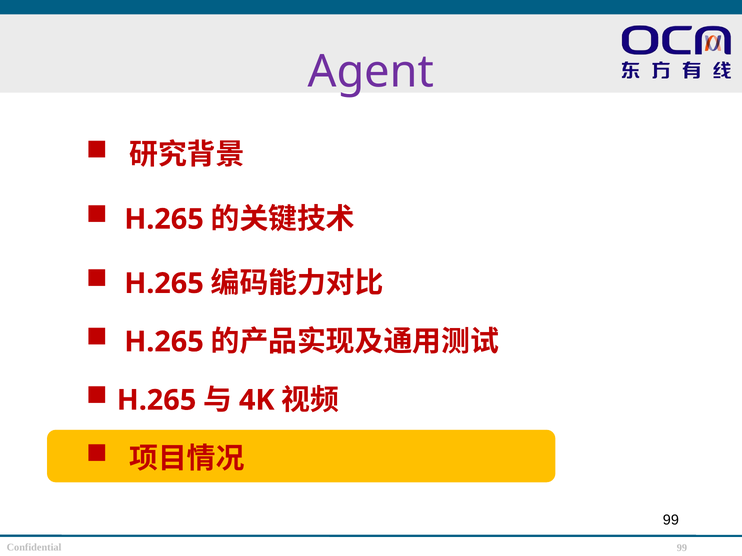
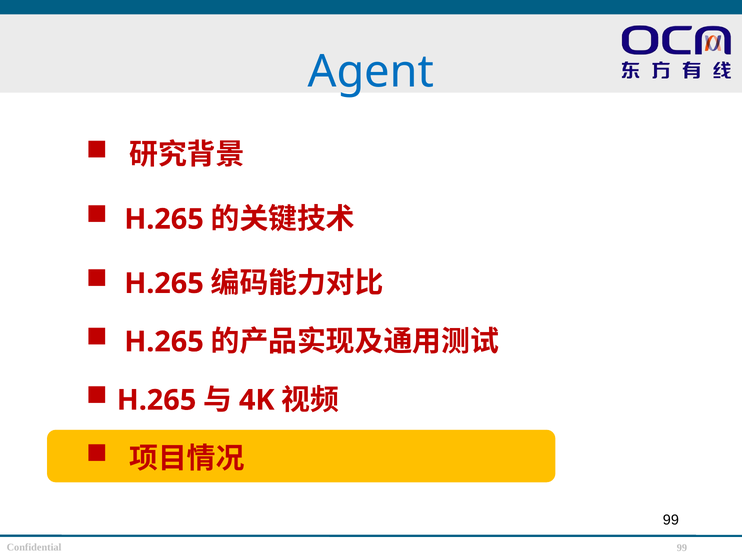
Agent colour: purple -> blue
